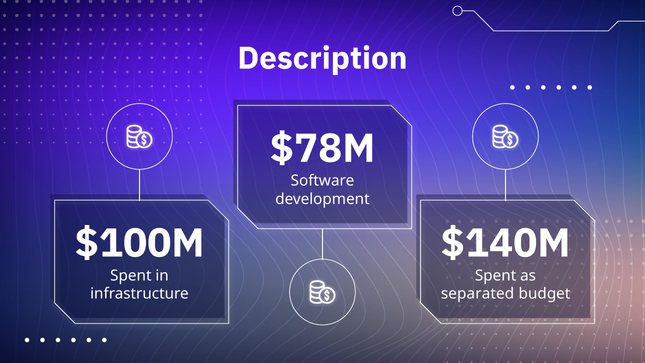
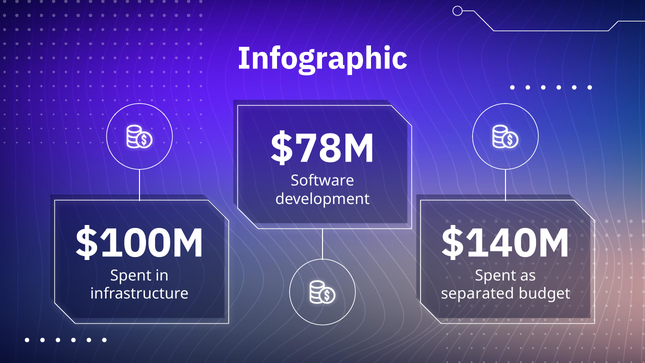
Description: Description -> Infographic
